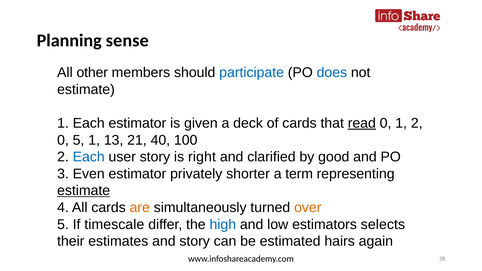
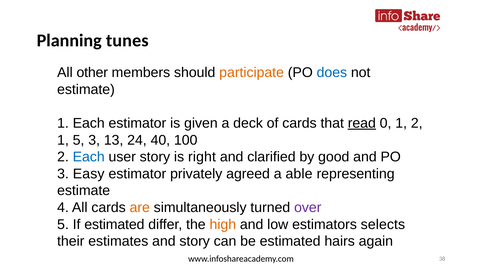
sense: sense -> tunes
participate colour: blue -> orange
0 at (63, 140): 0 -> 1
5 1: 1 -> 3
21: 21 -> 24
Even: Even -> Easy
shorter: shorter -> agreed
term: term -> able
estimate at (84, 191) underline: present -> none
over colour: orange -> purple
If timescale: timescale -> estimated
high colour: blue -> orange
